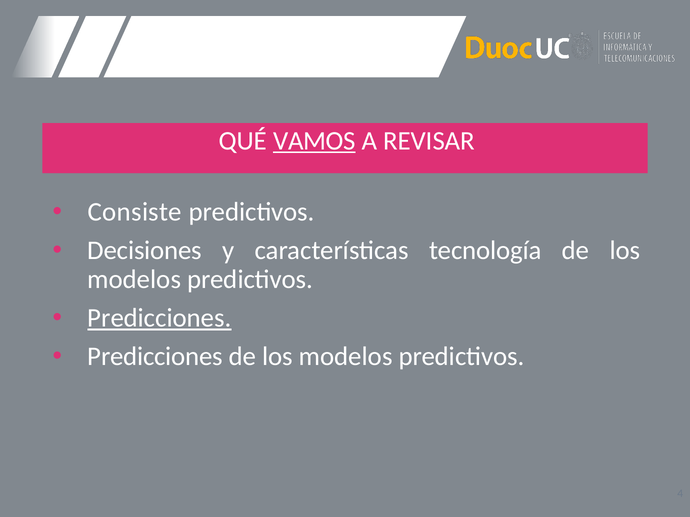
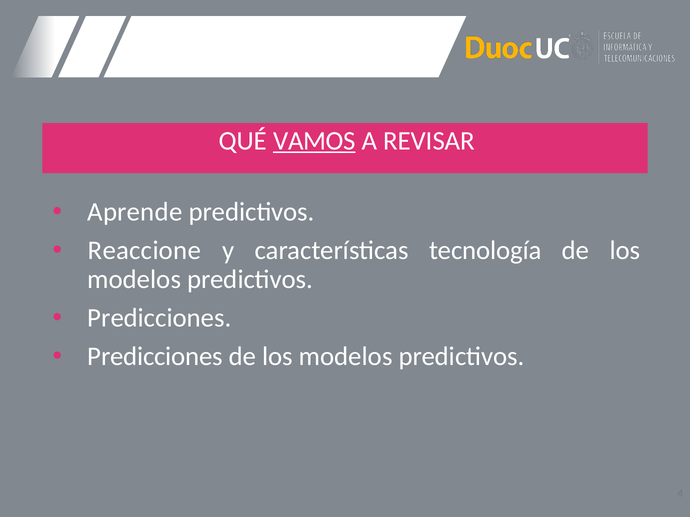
Consiste: Consiste -> Aprende
Decisiones: Decisiones -> Reaccione
Predicciones at (159, 318) underline: present -> none
